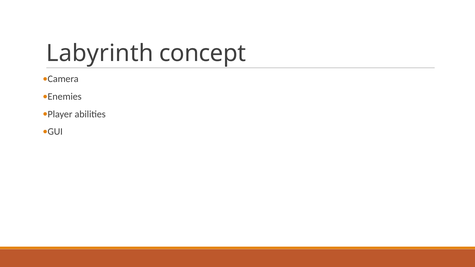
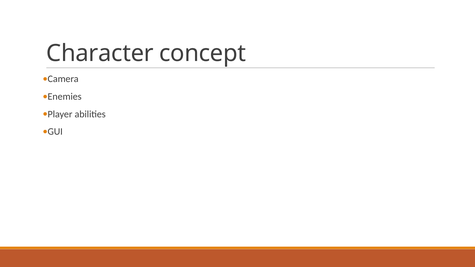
Labyrinth: Labyrinth -> Character
